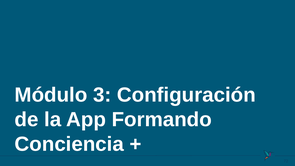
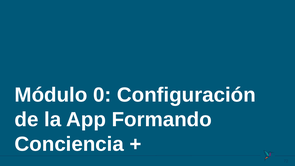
3: 3 -> 0
